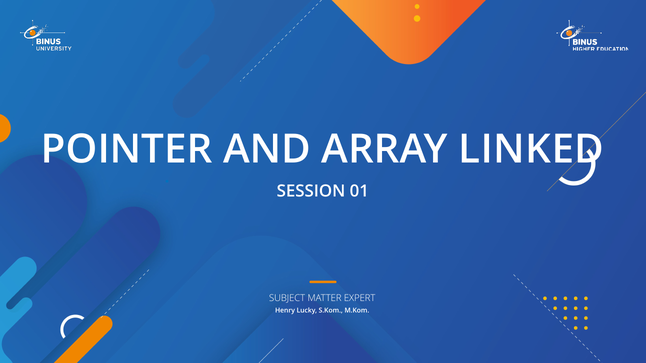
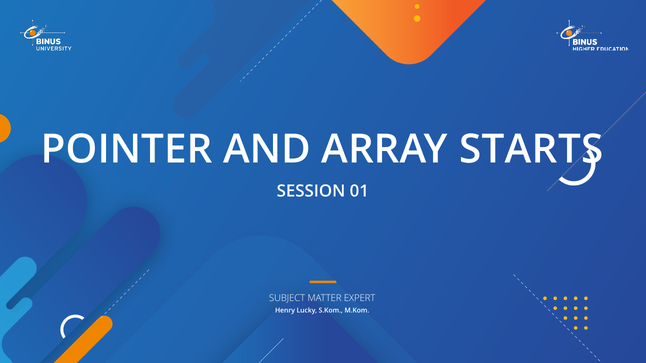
LINKED: LINKED -> STARTS
